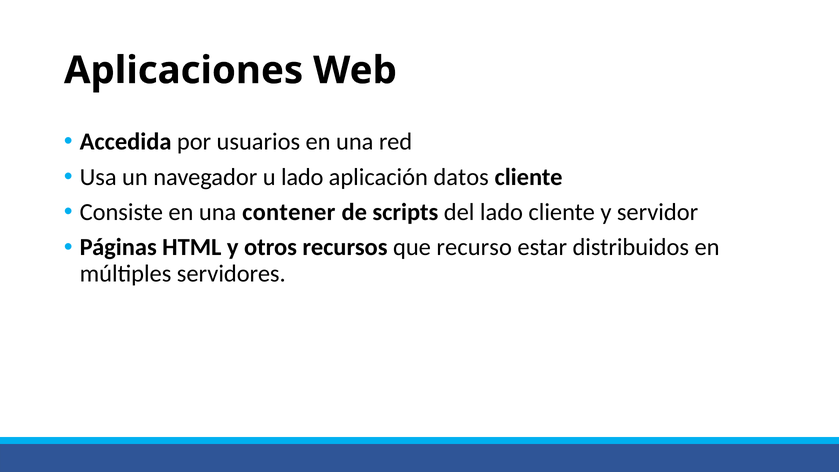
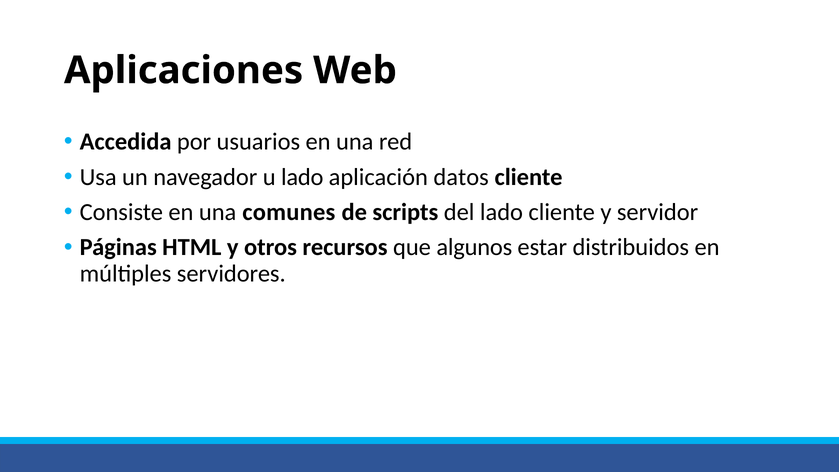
contener: contener -> comunes
recurso: recurso -> algunos
